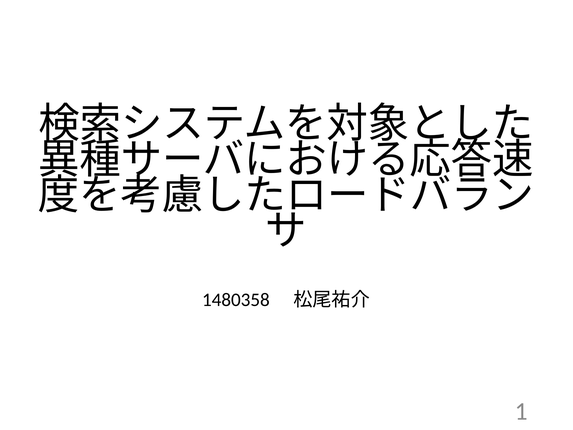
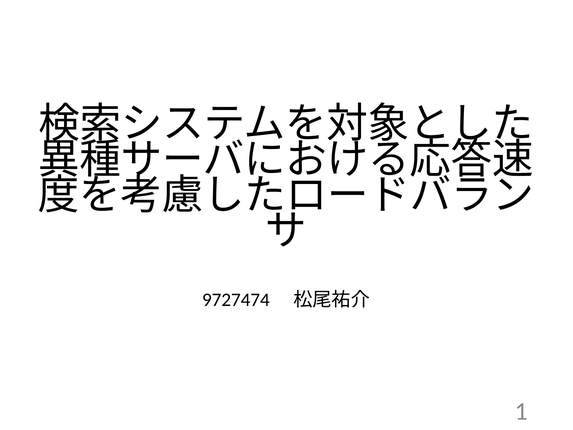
1480358: 1480358 -> 9727474
